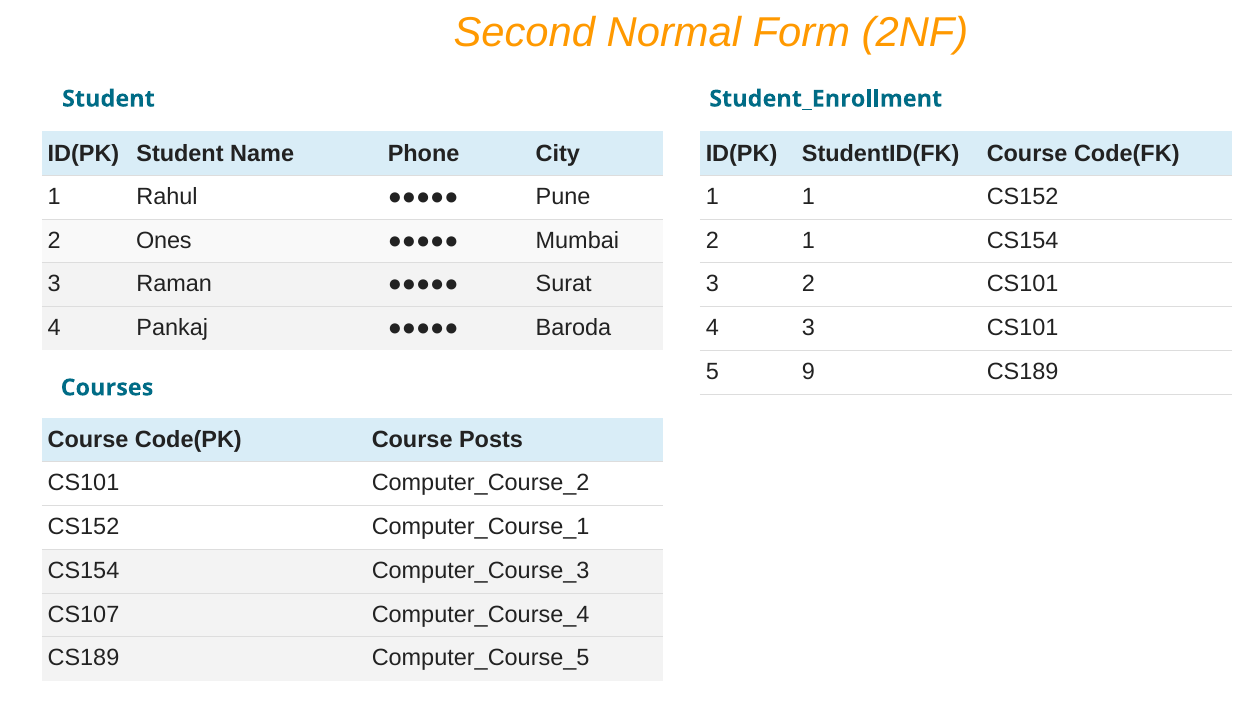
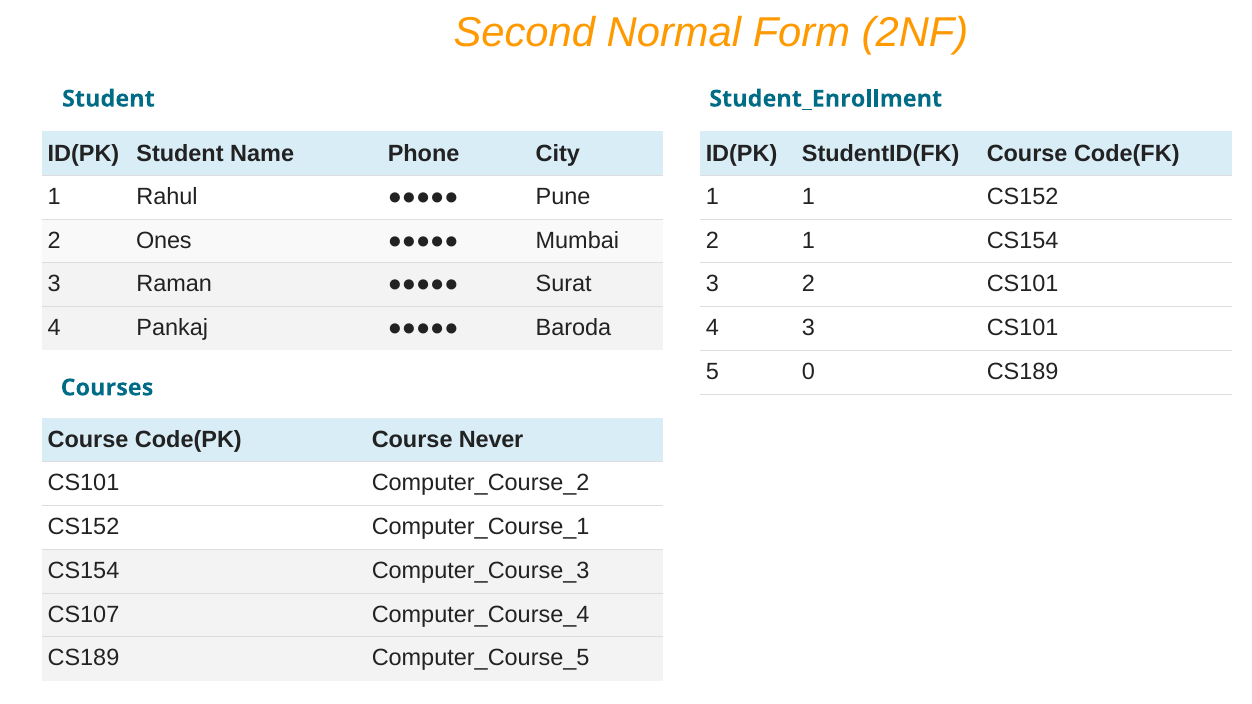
9: 9 -> 0
Posts: Posts -> Never
